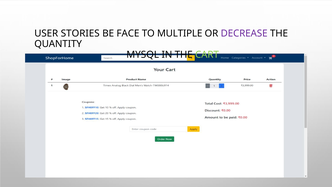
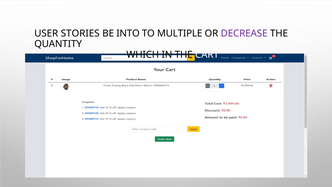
FACE: FACE -> INTO
MYSQL: MYSQL -> WHICH
CART colour: light green -> white
